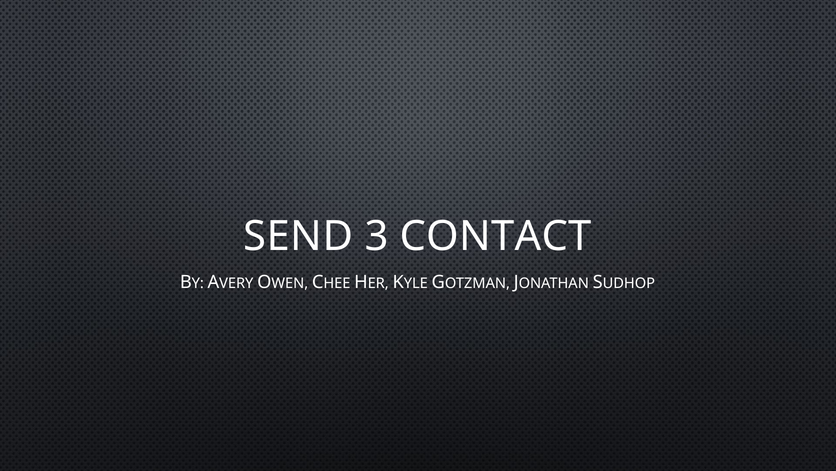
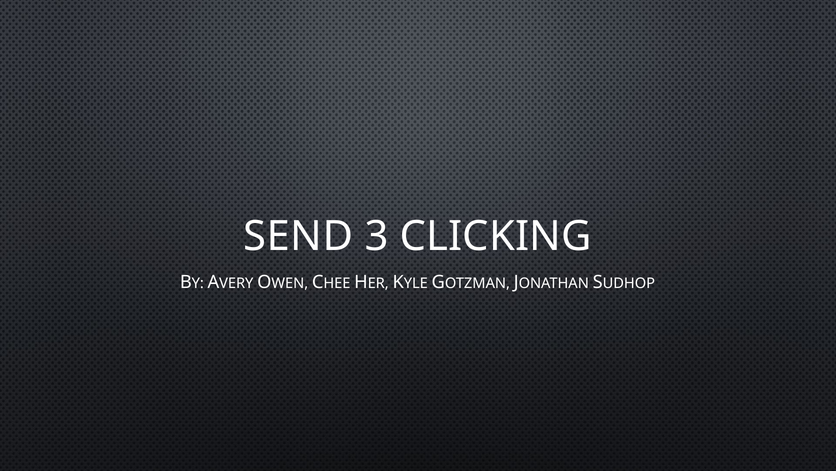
CONTACT: CONTACT -> CLICKING
